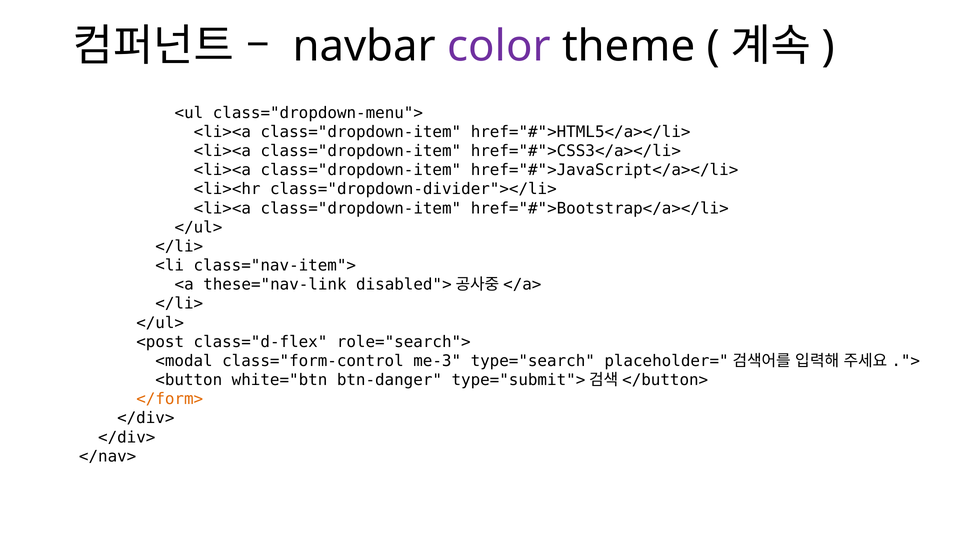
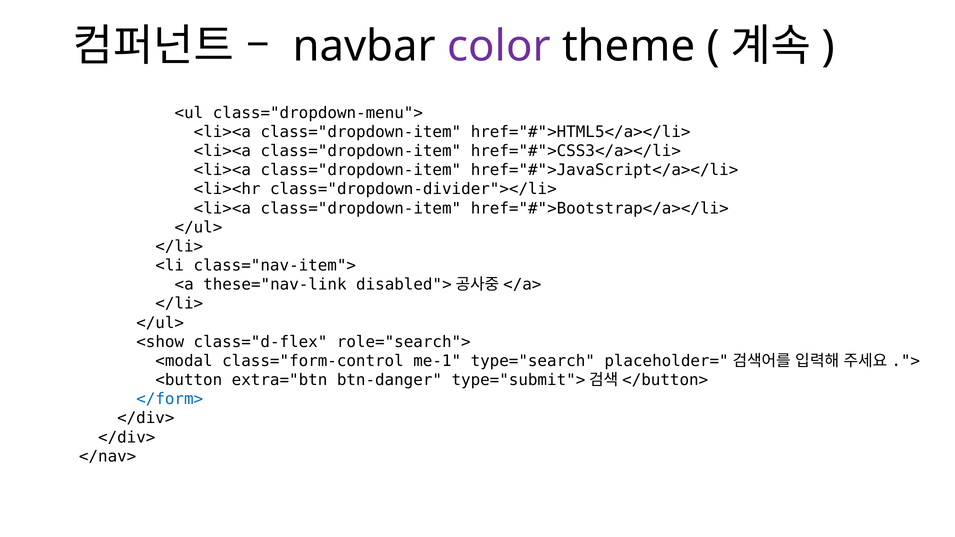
<post: <post -> <show
me-3: me-3 -> me-1
white="btn: white="btn -> extra="btn
</form> colour: orange -> blue
